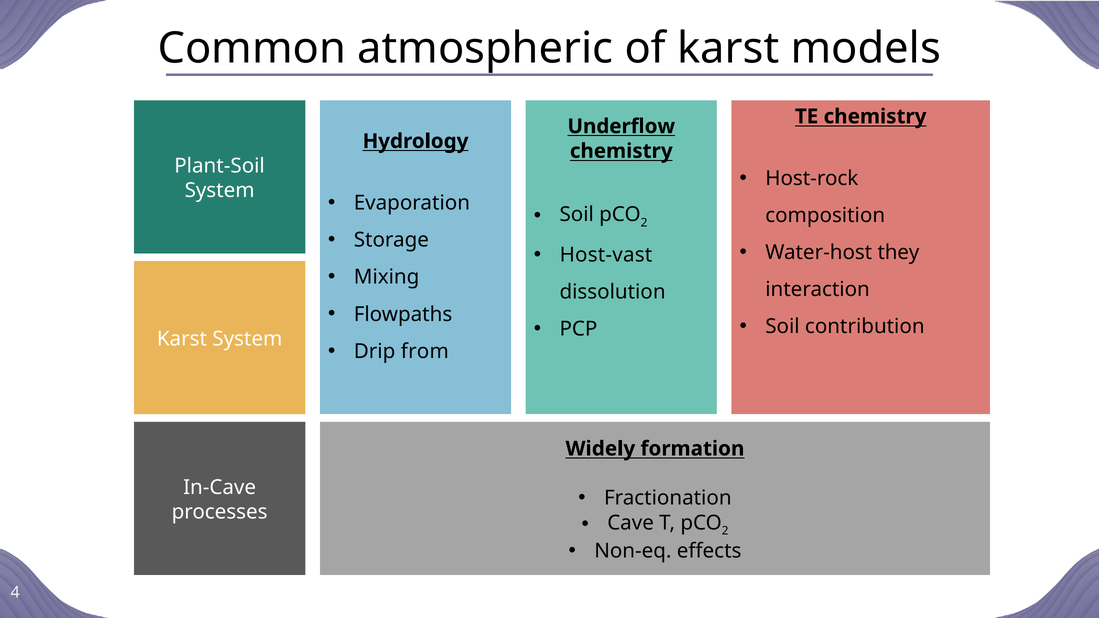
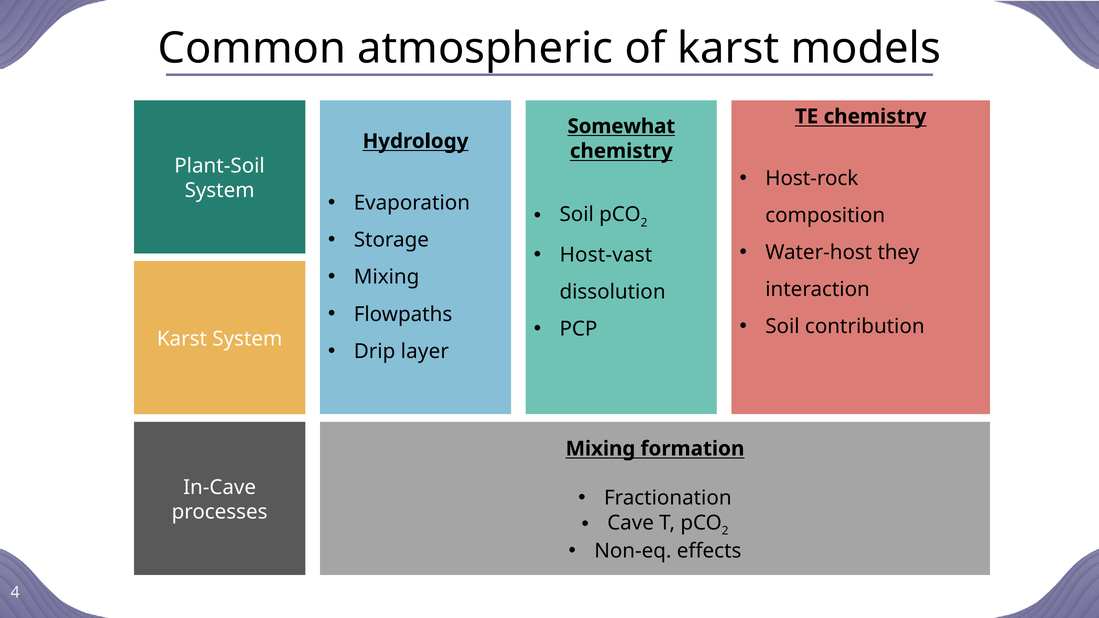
Underflow: Underflow -> Somewhat
from: from -> layer
Widely at (600, 449): Widely -> Mixing
